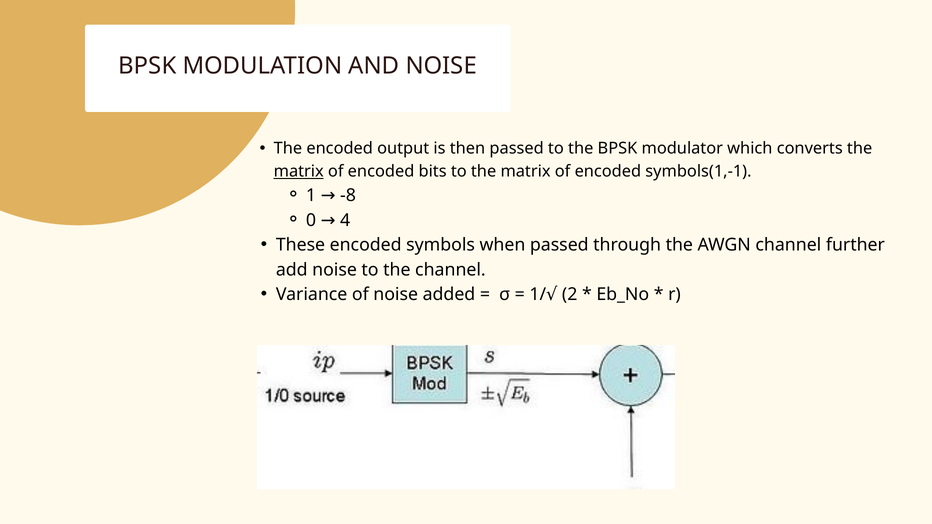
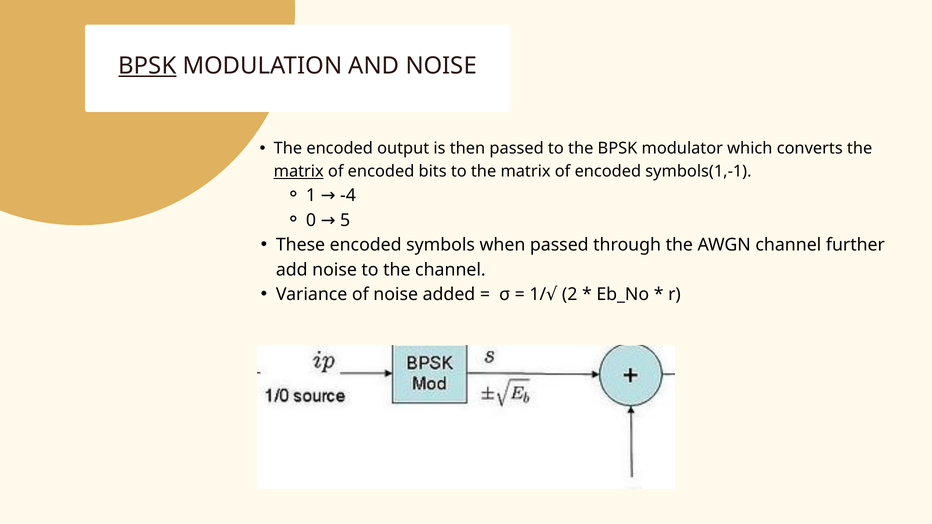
BPSK at (147, 66) underline: none -> present
-8: -8 -> -4
4: 4 -> 5
